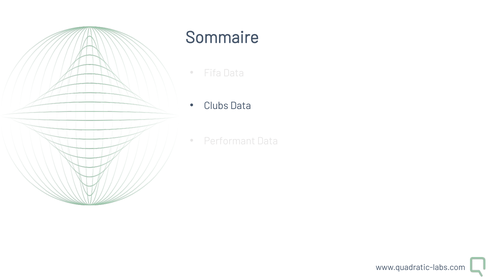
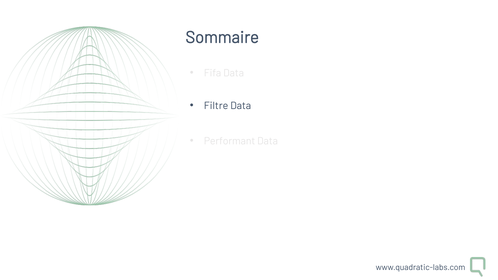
Clubs: Clubs -> Filtre
